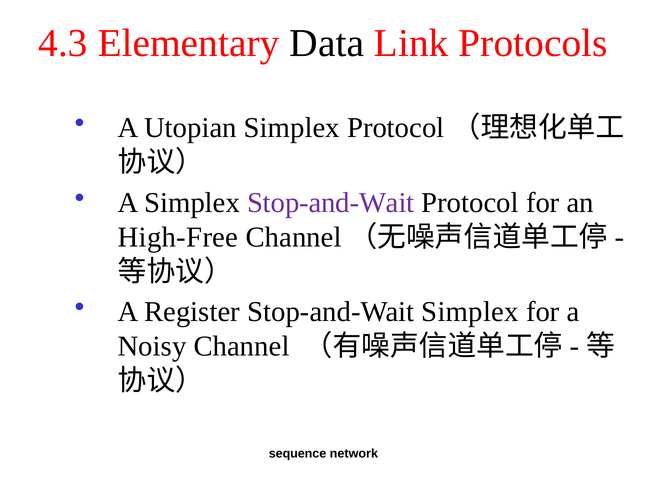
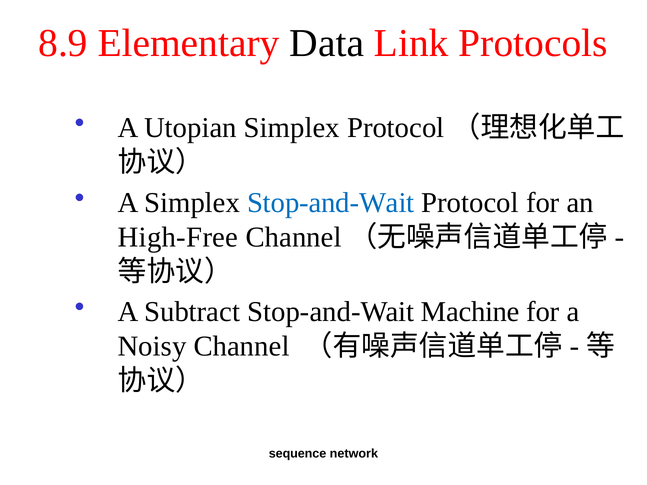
4.3: 4.3 -> 8.9
Stop-and-Wait at (331, 203) colour: purple -> blue
Register: Register -> Subtract
Stop-and-Wait Simplex: Simplex -> Machine
